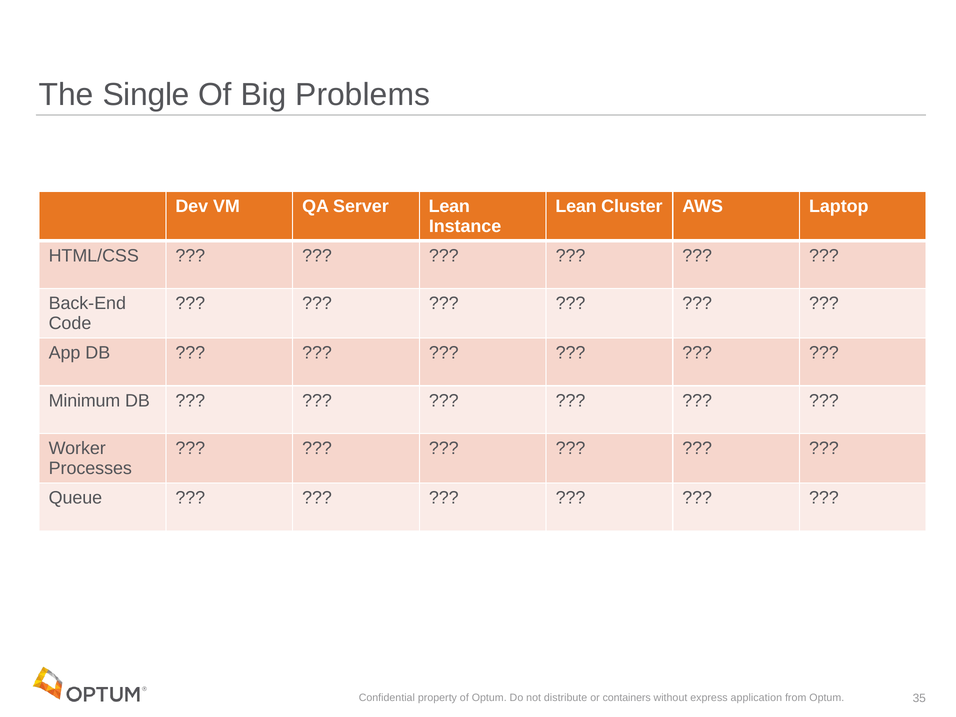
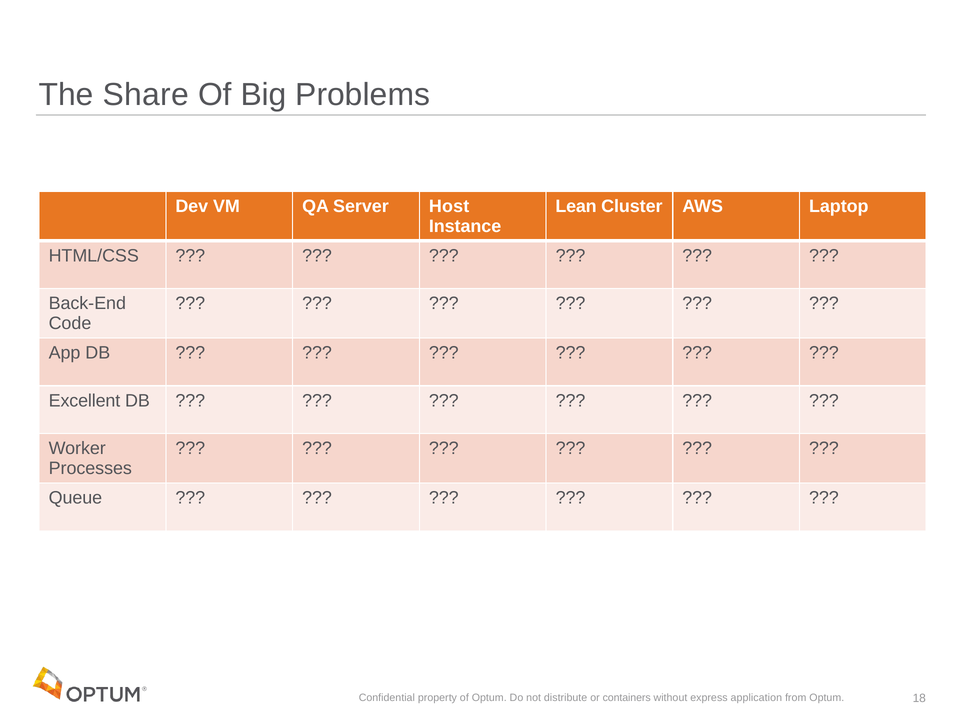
Single: Single -> Share
Server Lean: Lean -> Host
Minimum: Minimum -> Excellent
35: 35 -> 18
